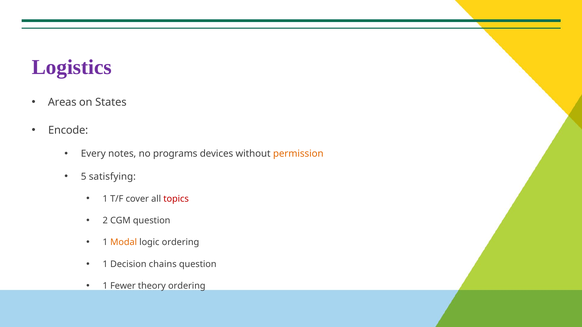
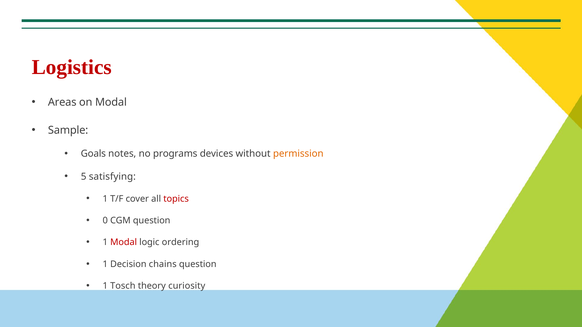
Logistics colour: purple -> red
on States: States -> Modal
Encode: Encode -> Sample
Every: Every -> Goals
2: 2 -> 0
Modal at (124, 243) colour: orange -> red
Fewer: Fewer -> Tosch
theory ordering: ordering -> curiosity
